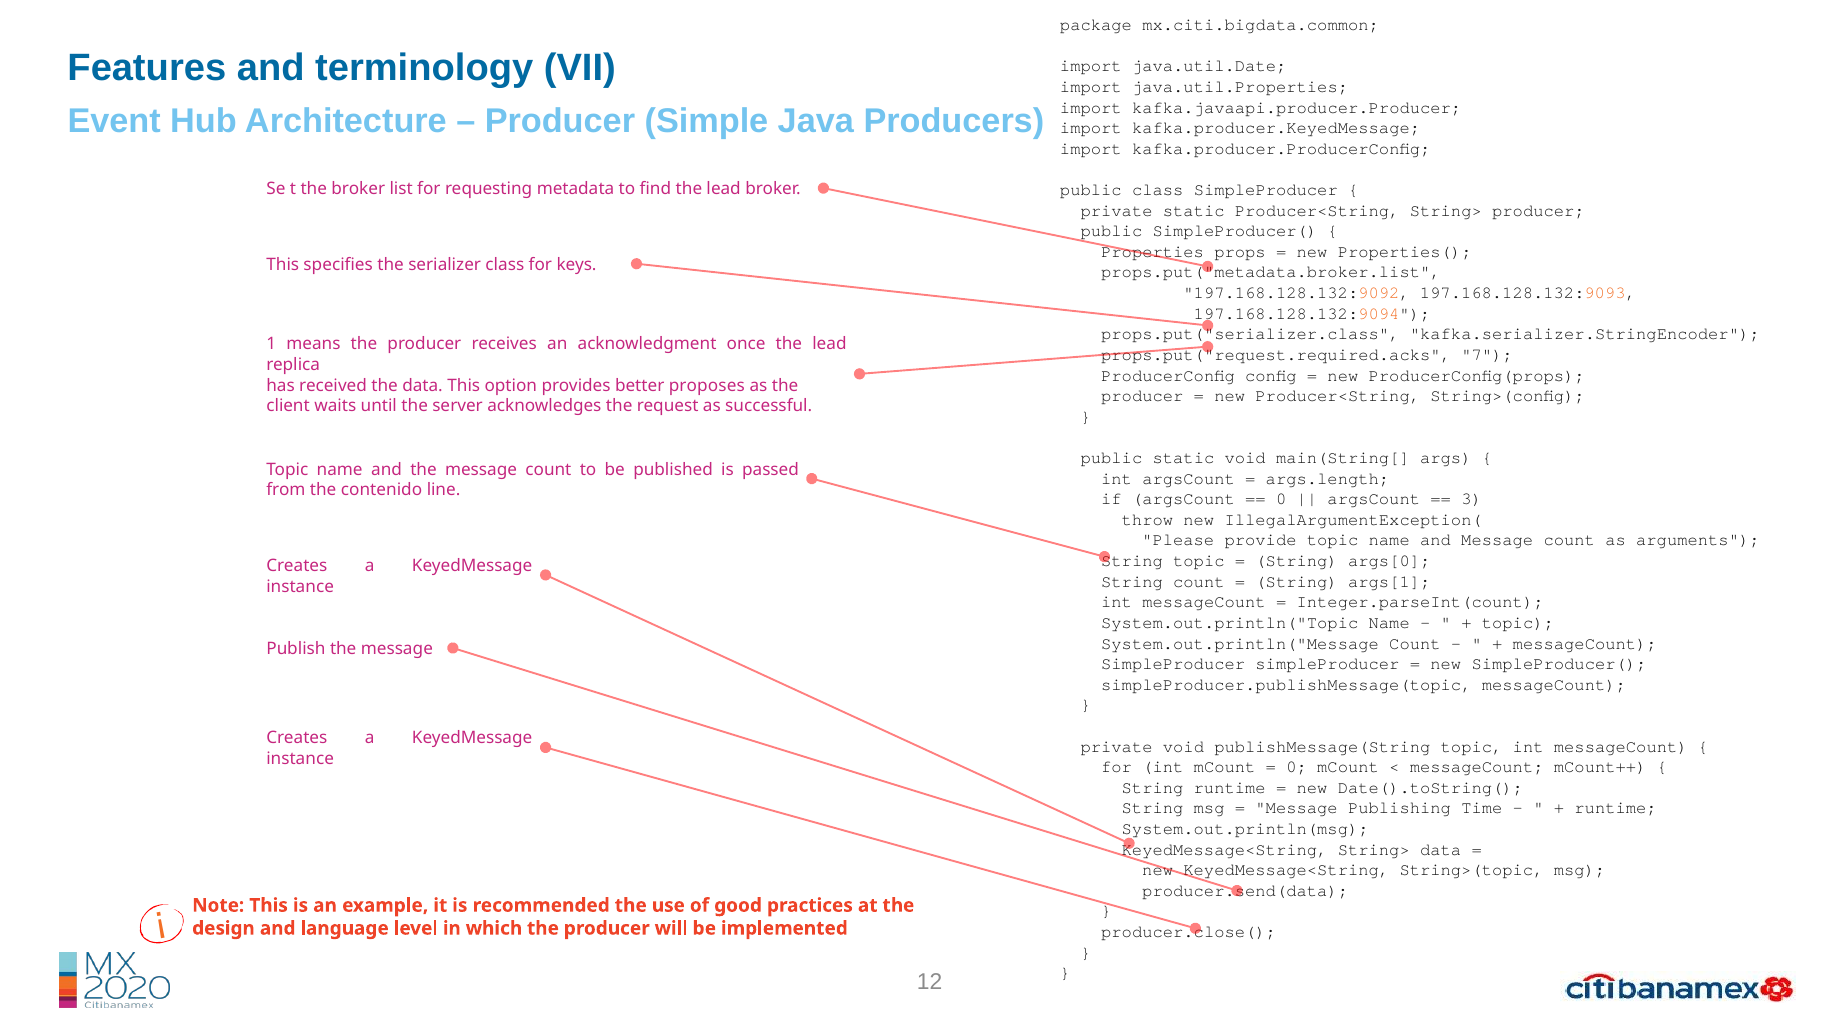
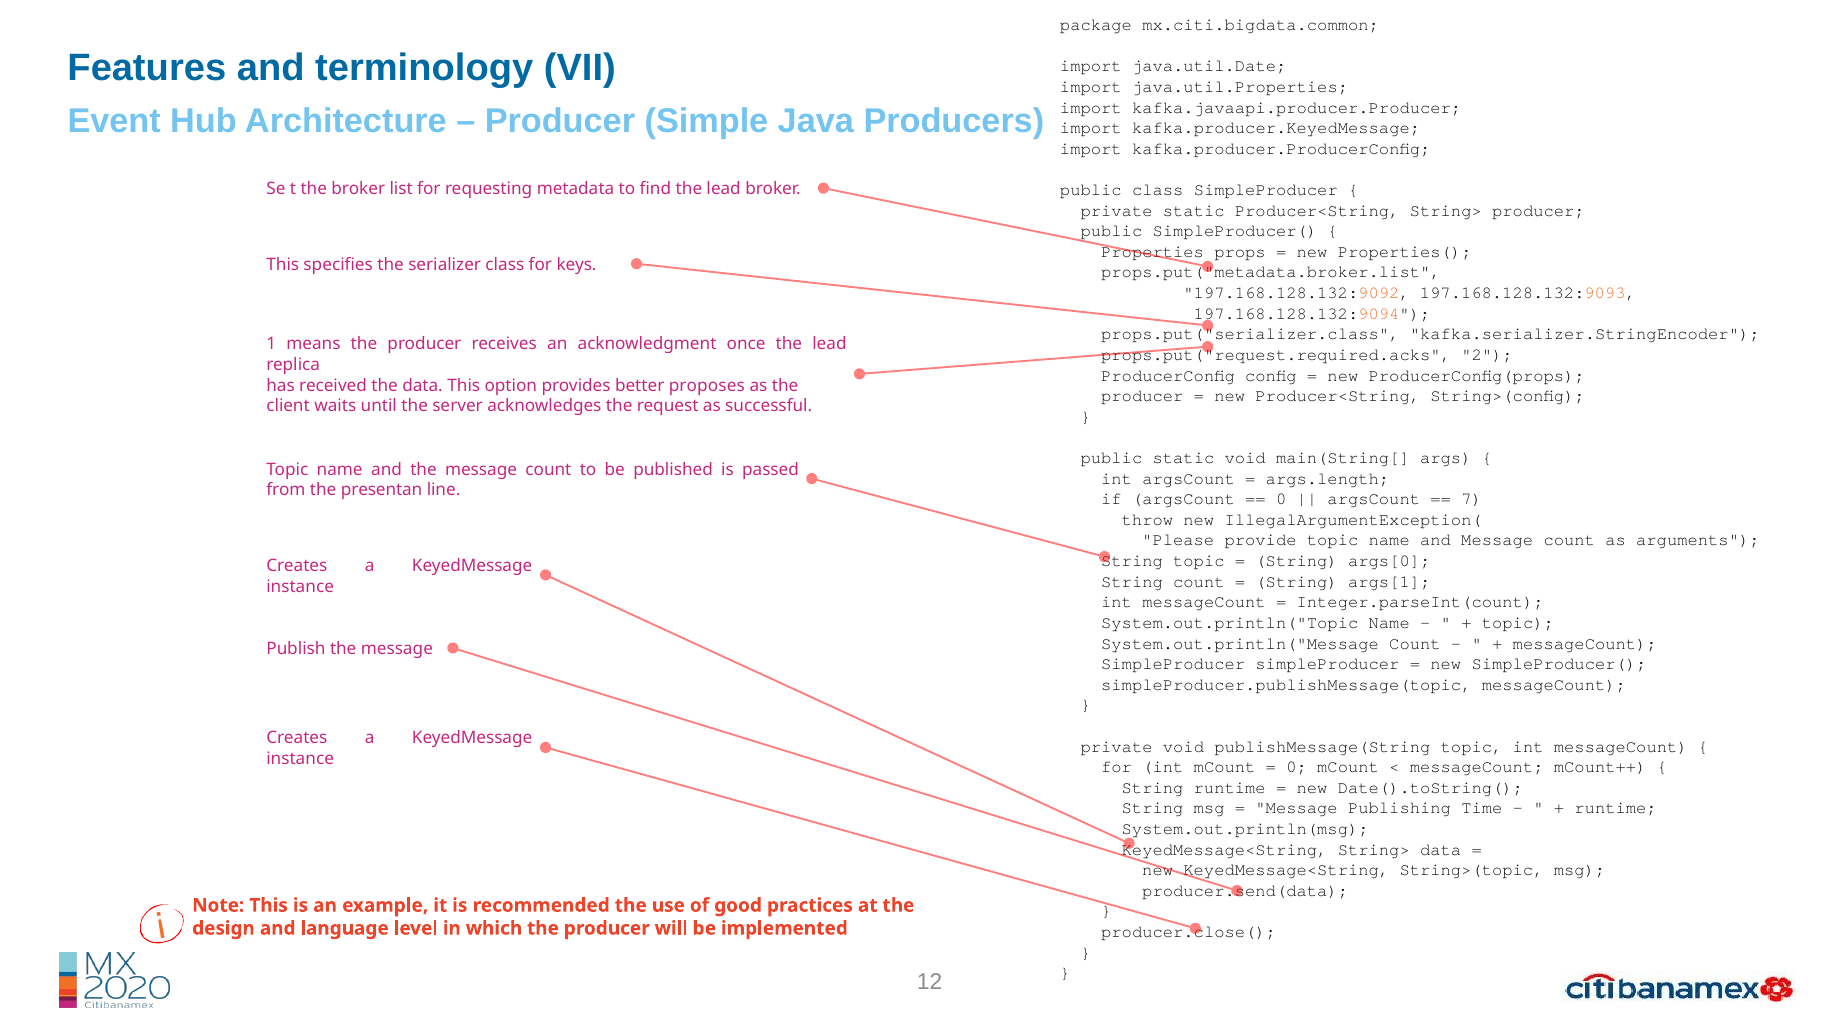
7: 7 -> 2
contenido: contenido -> presentan
3: 3 -> 7
